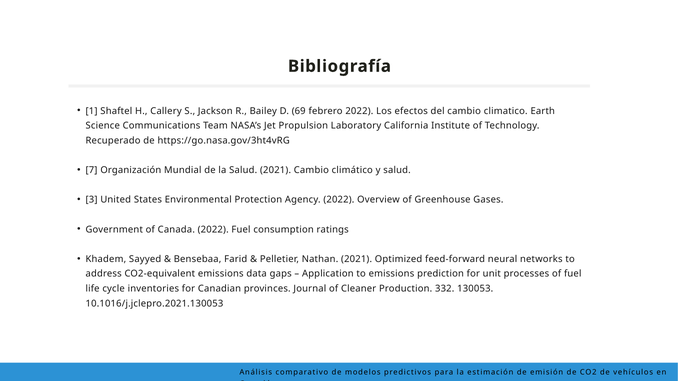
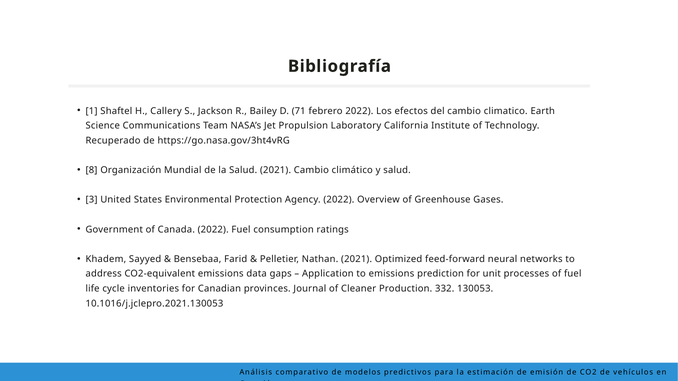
69: 69 -> 71
7: 7 -> 8
